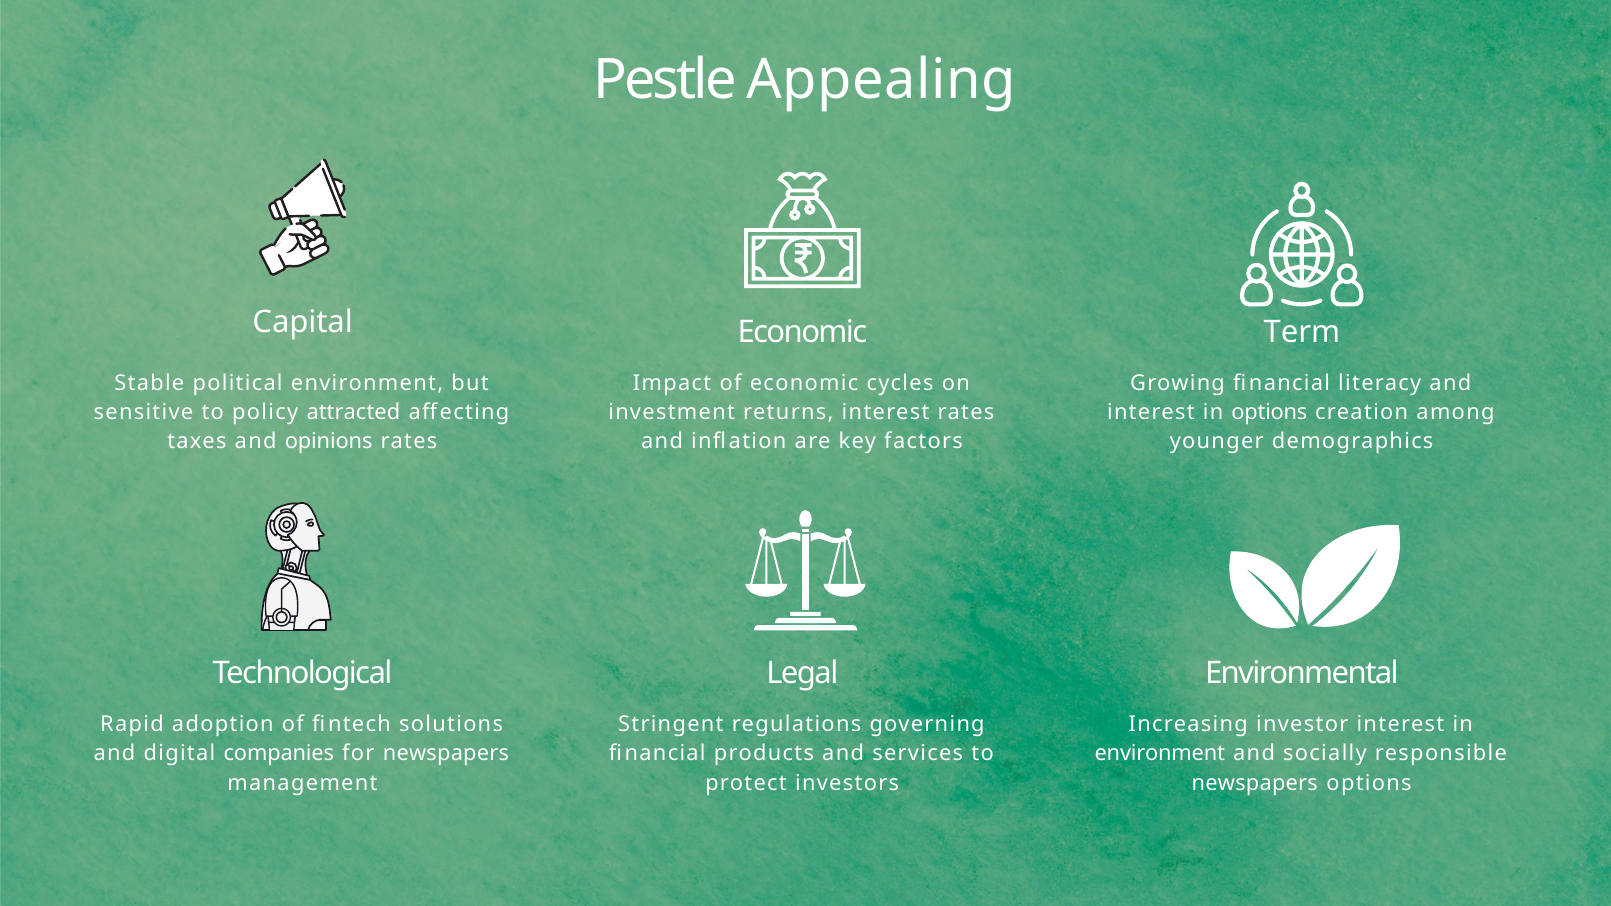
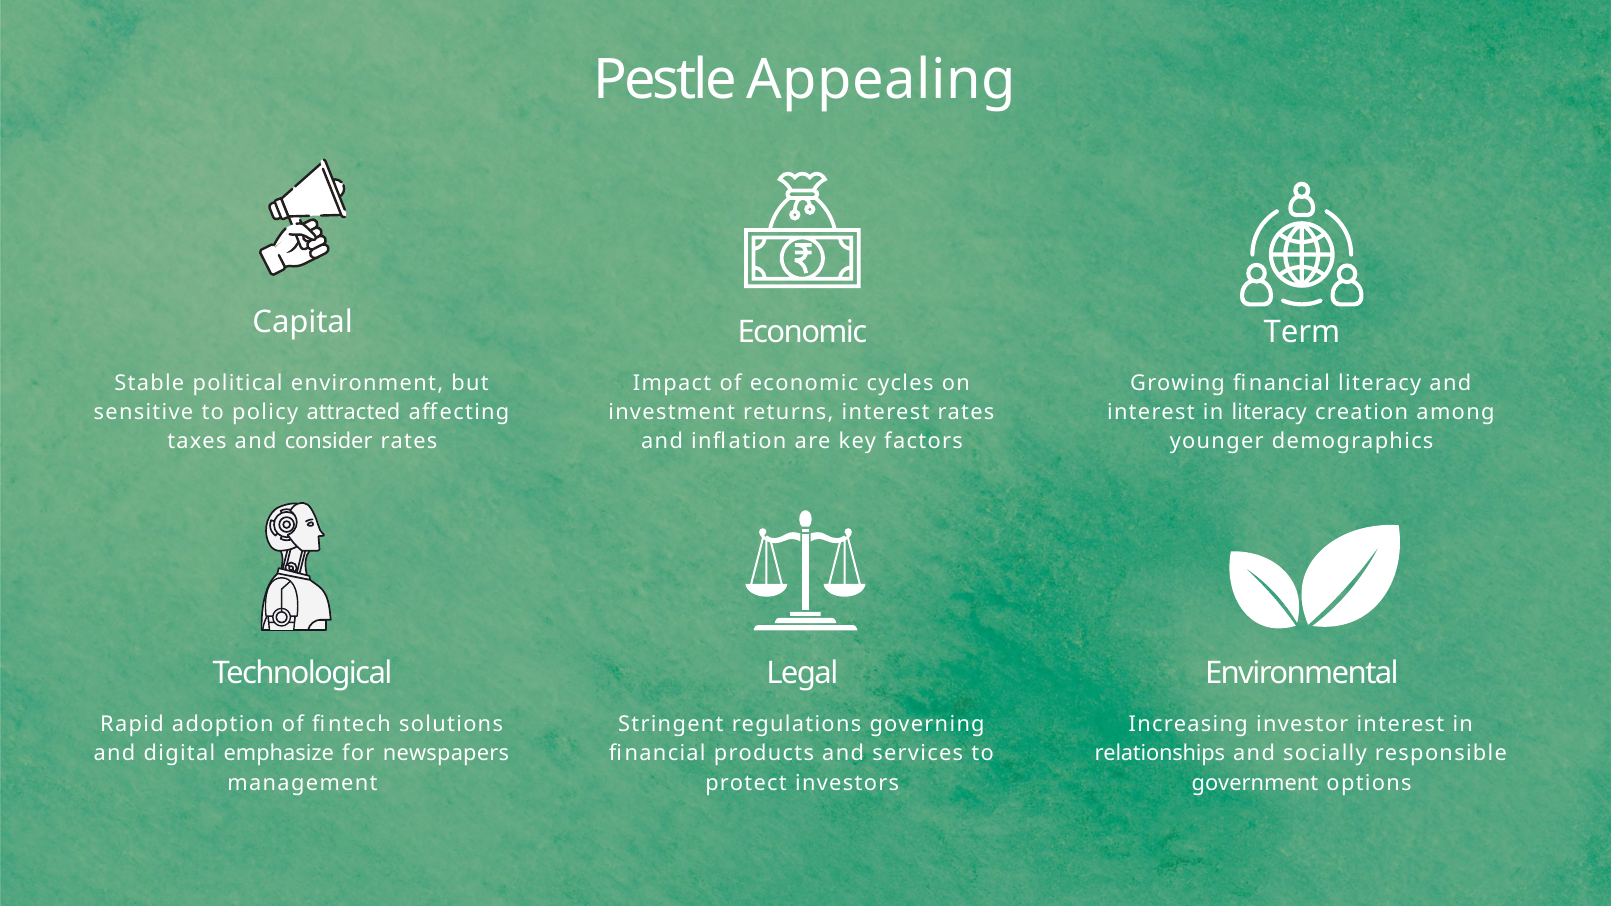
in options: options -> literacy
opinions: opinions -> consider
companies: companies -> emphasize
environment at (1160, 754): environment -> relationships
newspapers at (1255, 783): newspapers -> government
